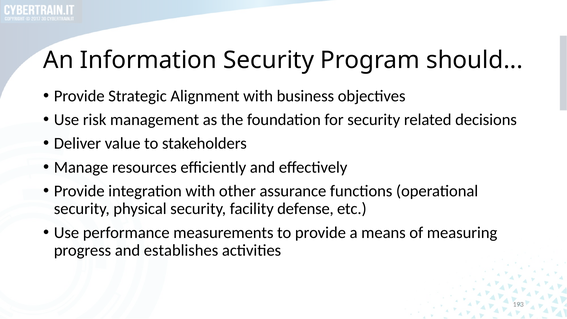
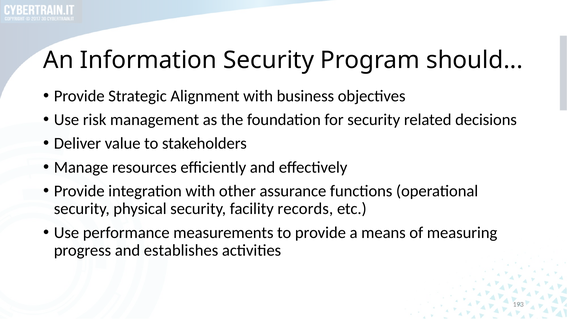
defense: defense -> records
